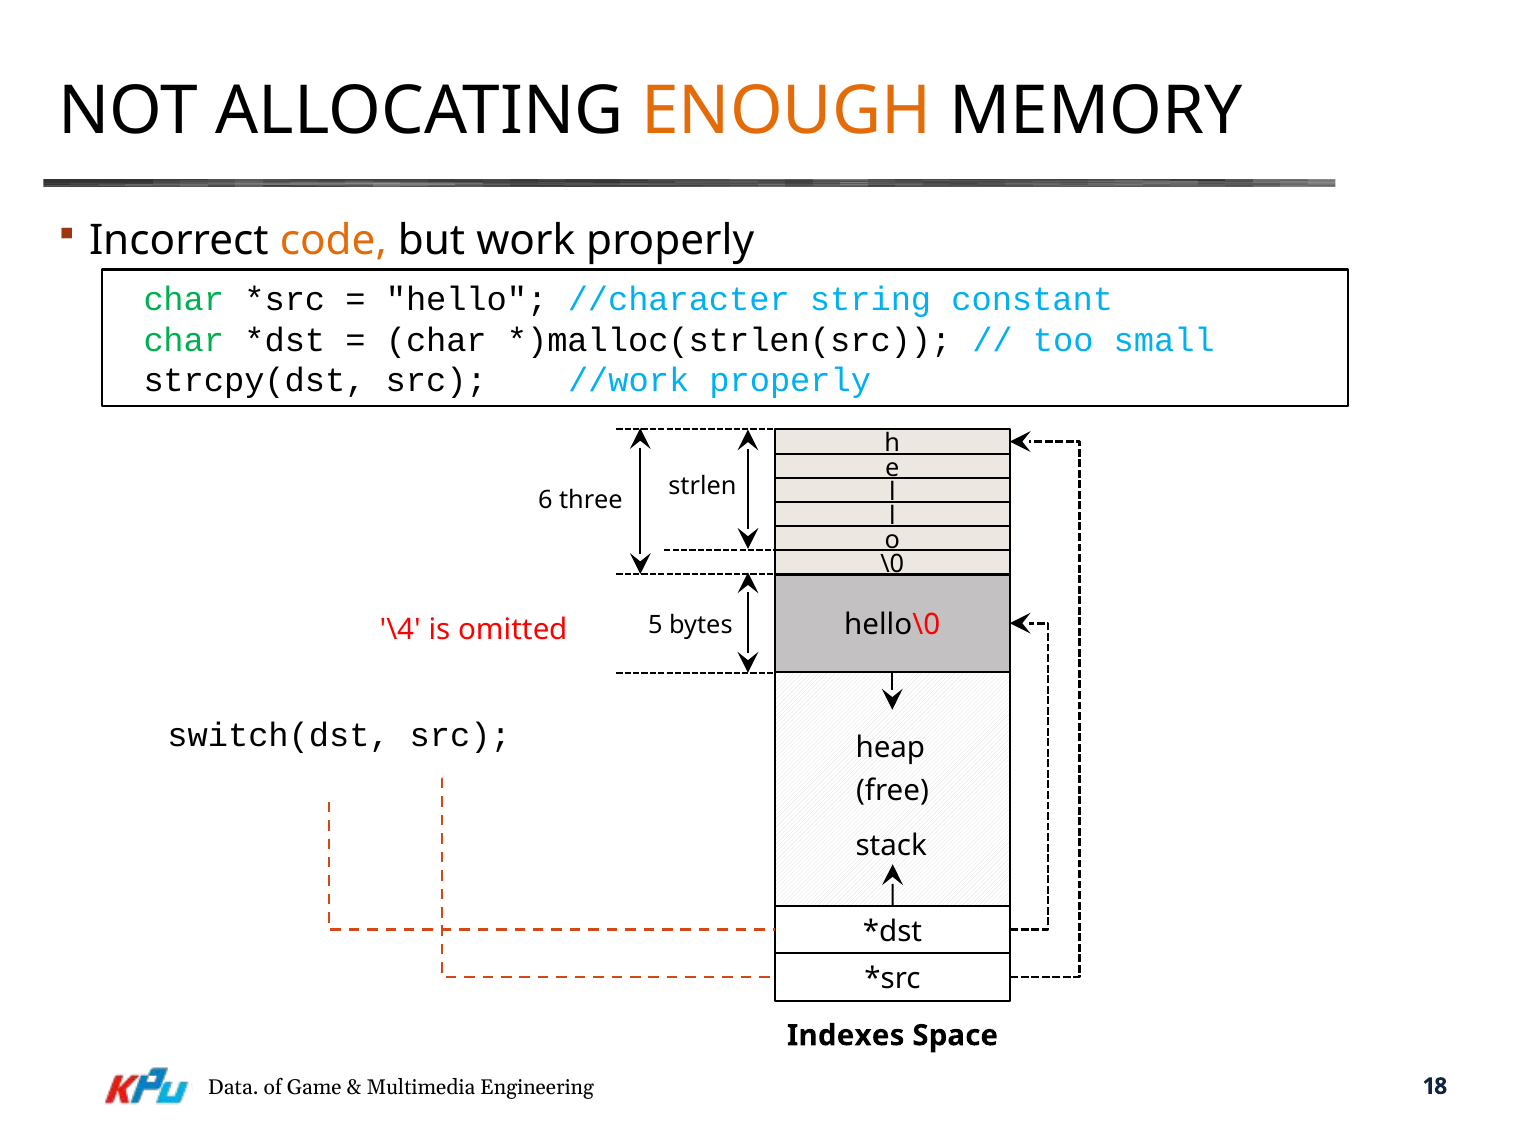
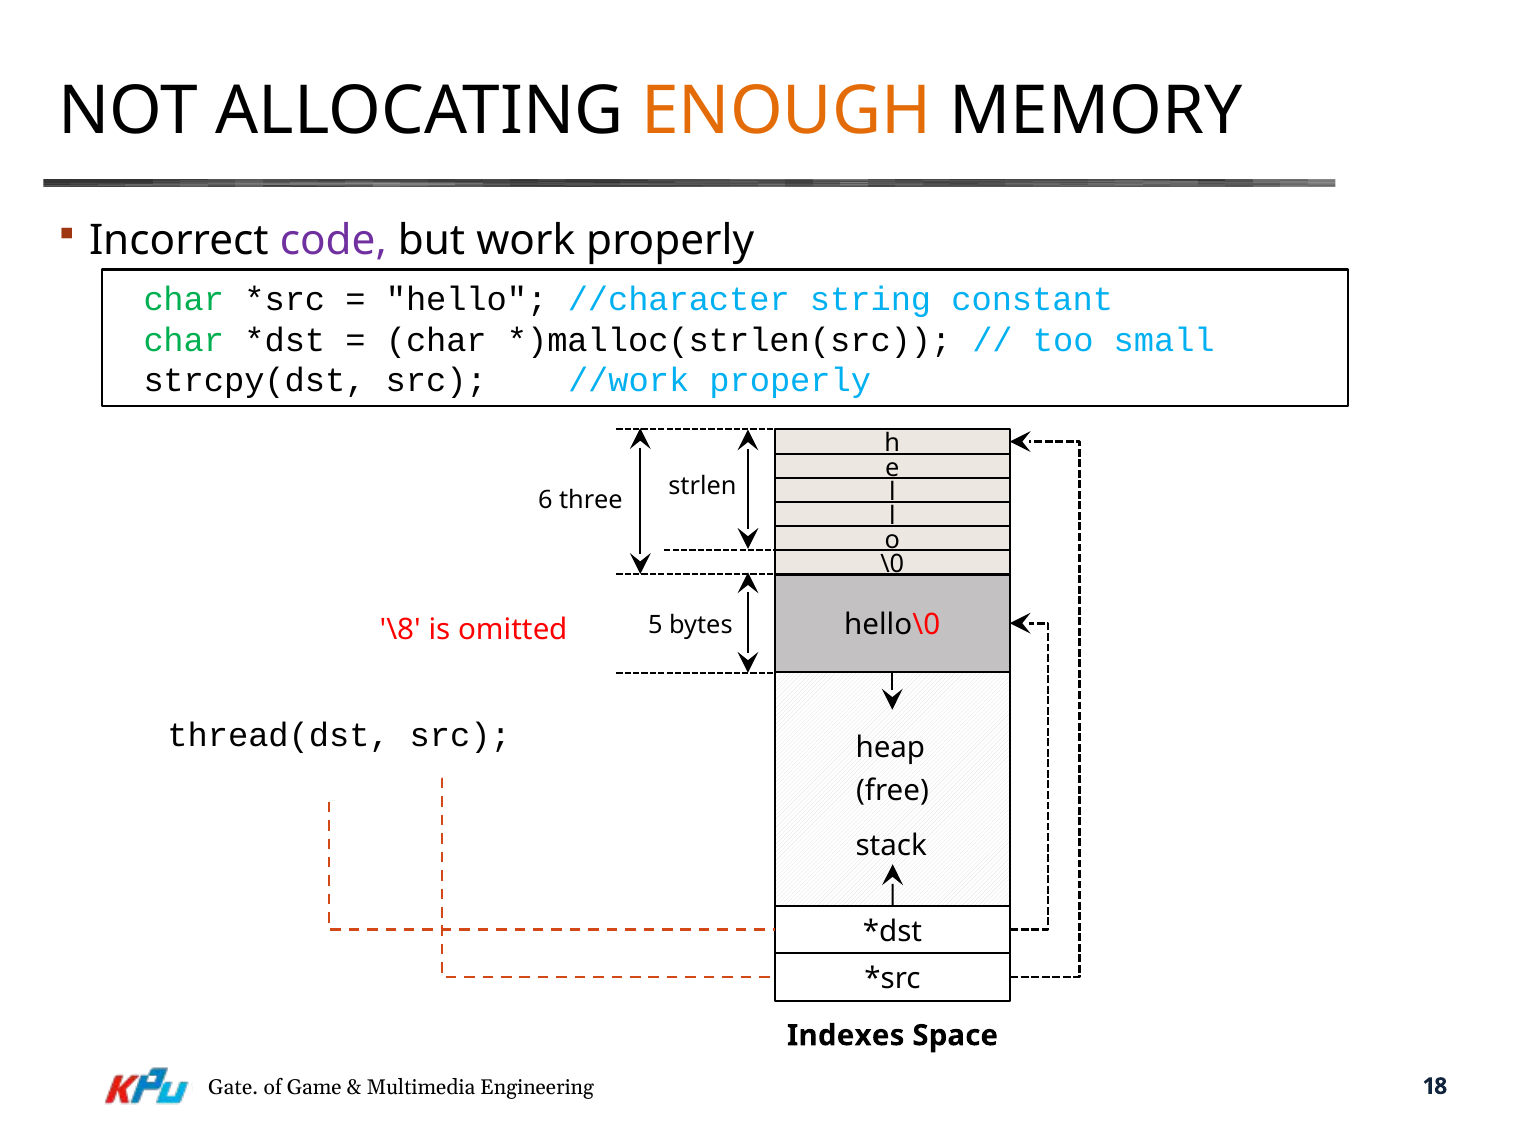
code colour: orange -> purple
\4: \4 -> \8
switch(dst: switch(dst -> thread(dst
Data: Data -> Gate
